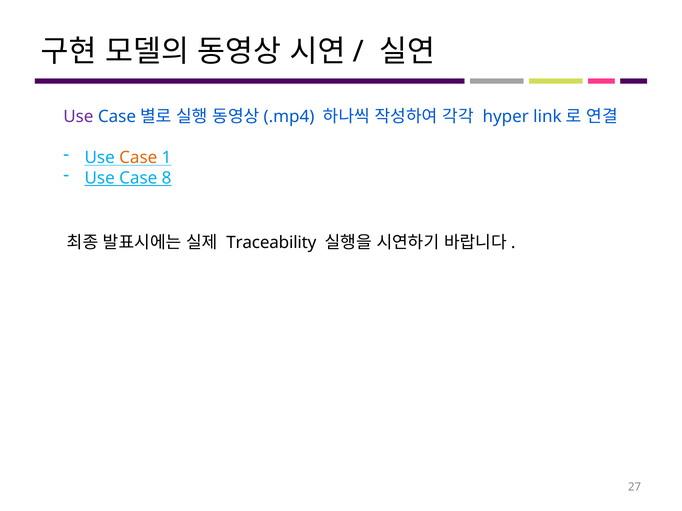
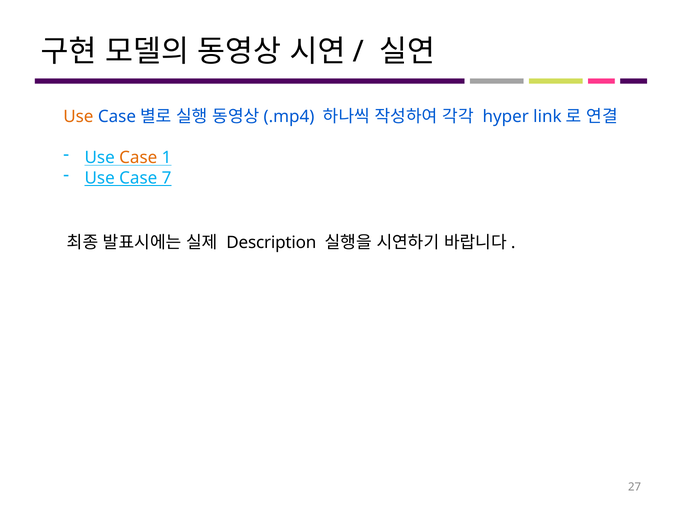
Use at (78, 117) colour: purple -> orange
8: 8 -> 7
Traceability: Traceability -> Description
